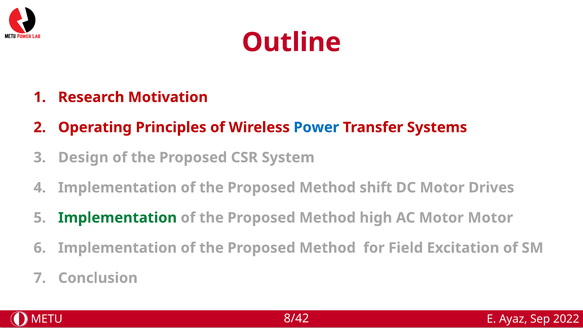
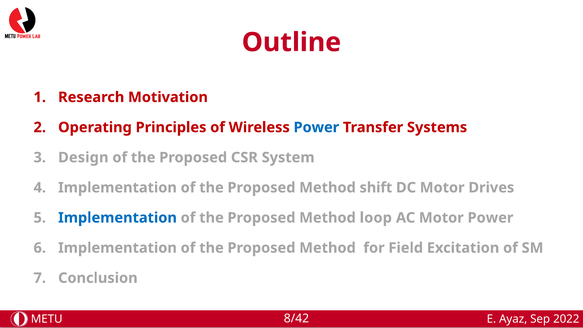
Implementation at (117, 218) colour: green -> blue
high: high -> loop
Motor Motor: Motor -> Power
